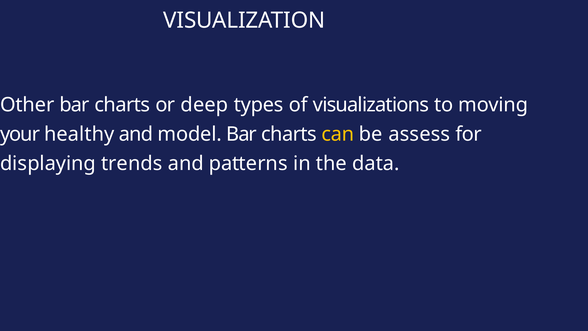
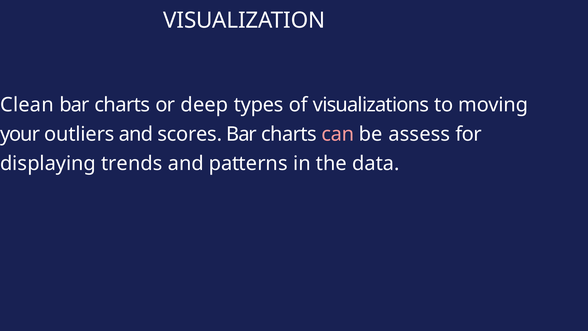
Other: Other -> Clean
healthy: healthy -> outliers
model: model -> scores
can colour: yellow -> pink
